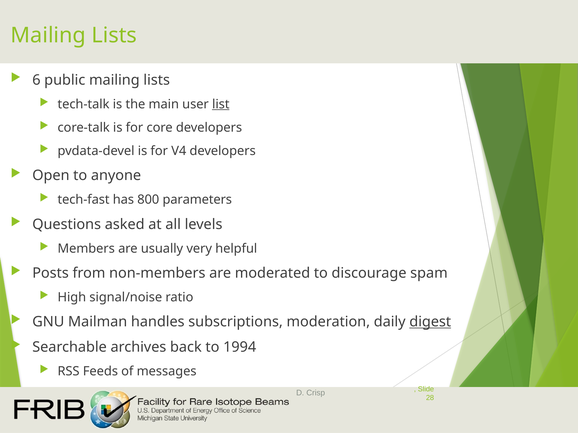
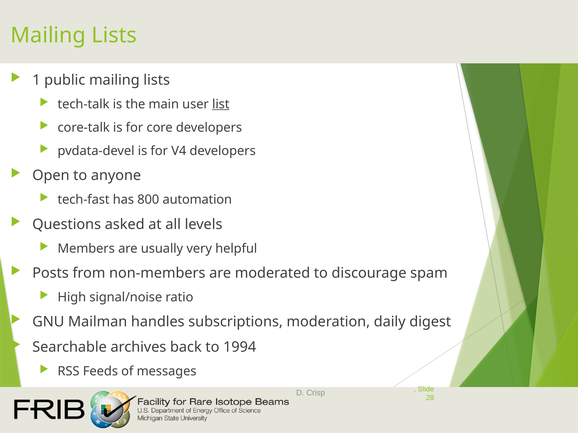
6: 6 -> 1
parameters: parameters -> automation
digest underline: present -> none
